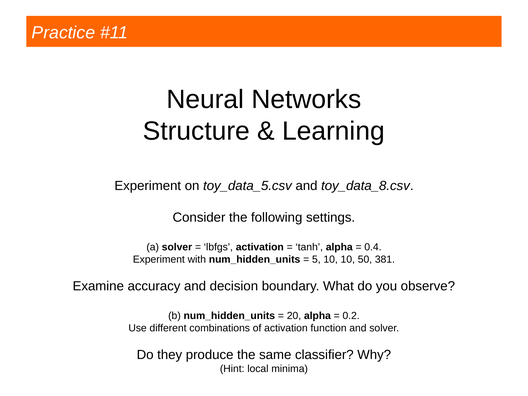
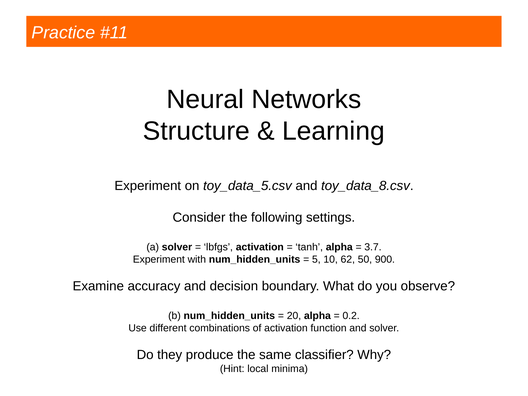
0.4: 0.4 -> 3.7
10 10: 10 -> 62
381: 381 -> 900
